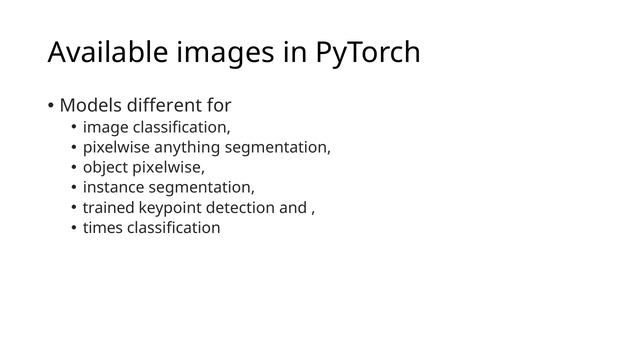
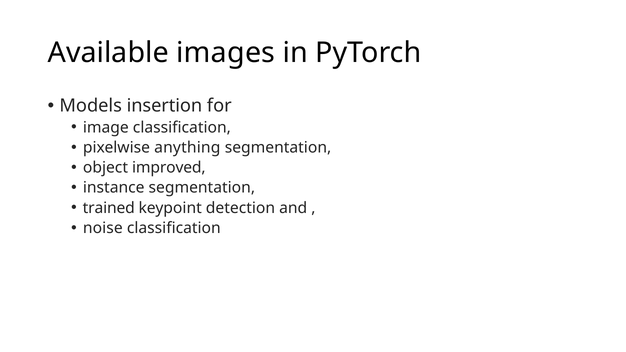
different: different -> insertion
object pixelwise: pixelwise -> improved
times: times -> noise
